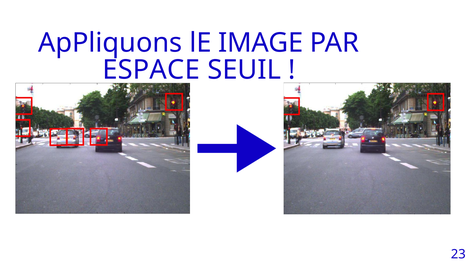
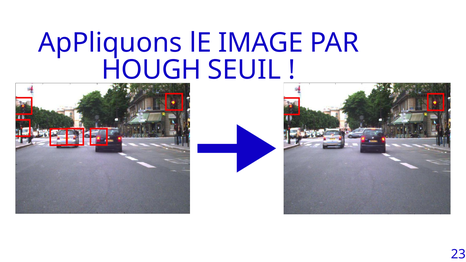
ESPACE: ESPACE -> HOUGH
